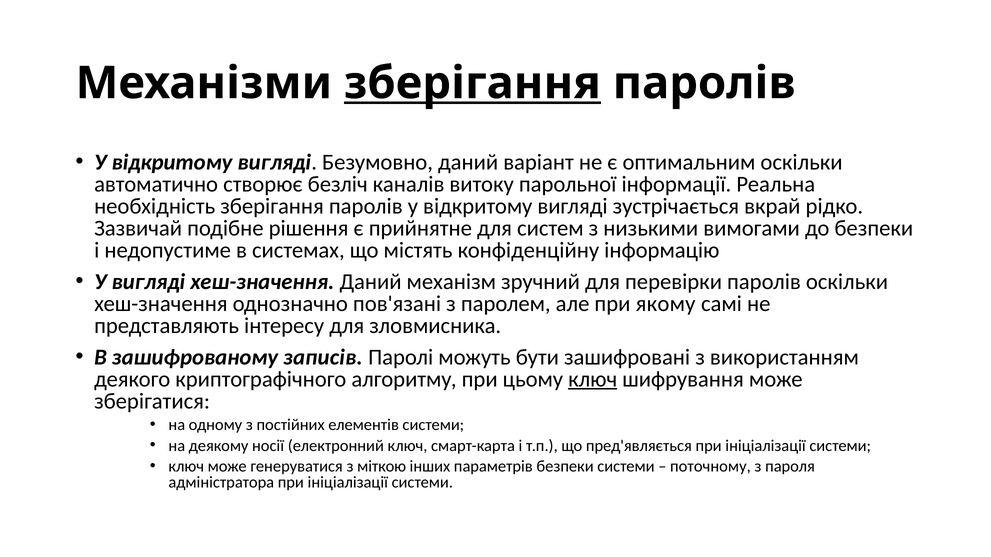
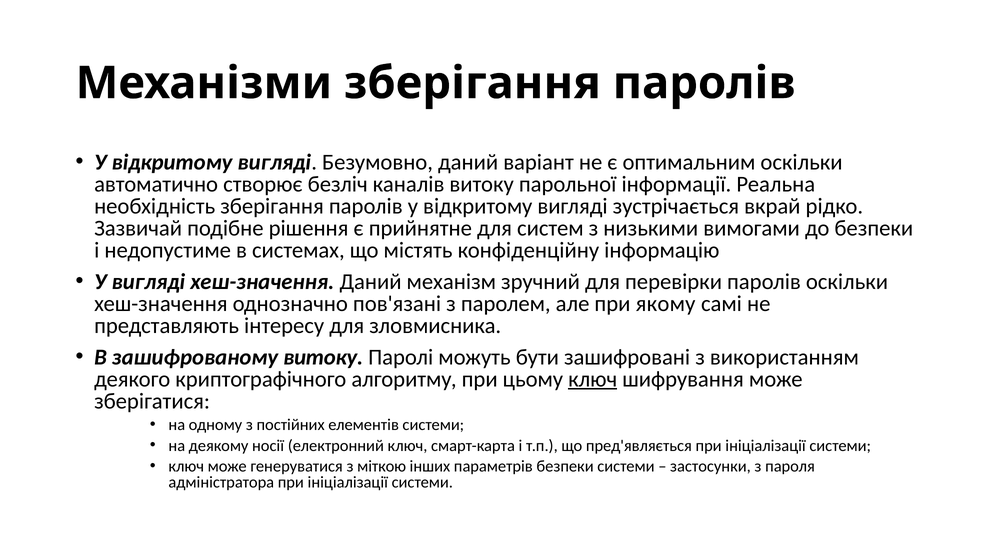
зберігання at (472, 83) underline: present -> none
зашифрованому записів: записів -> витоку
поточному: поточному -> застосунки
